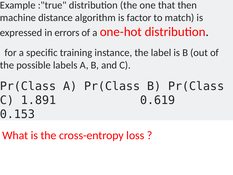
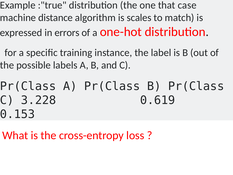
then: then -> case
factor: factor -> scales
1.891: 1.891 -> 3.228
